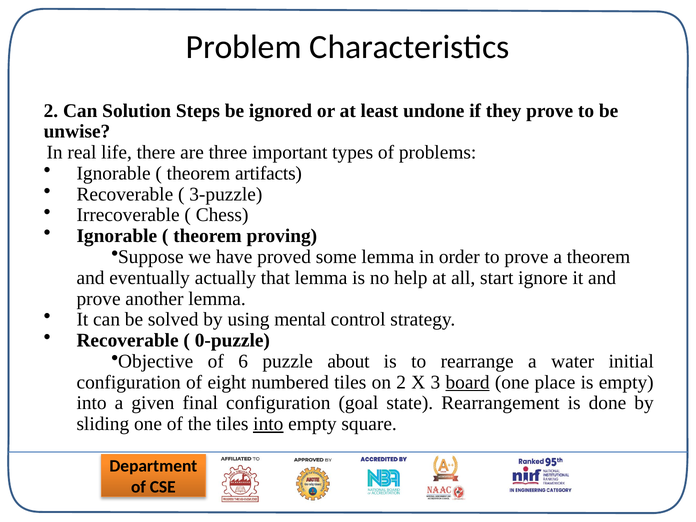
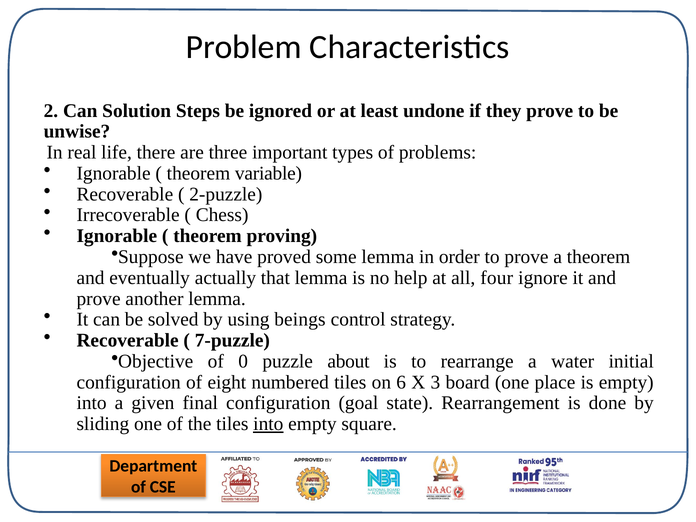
artifacts: artifacts -> variable
3-puzzle: 3-puzzle -> 2-puzzle
start: start -> four
mental: mental -> beings
0-puzzle: 0-puzzle -> 7-puzzle
6: 6 -> 0
on 2: 2 -> 6
board underline: present -> none
